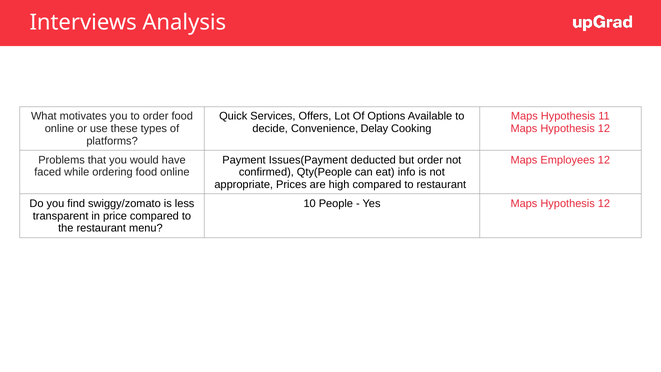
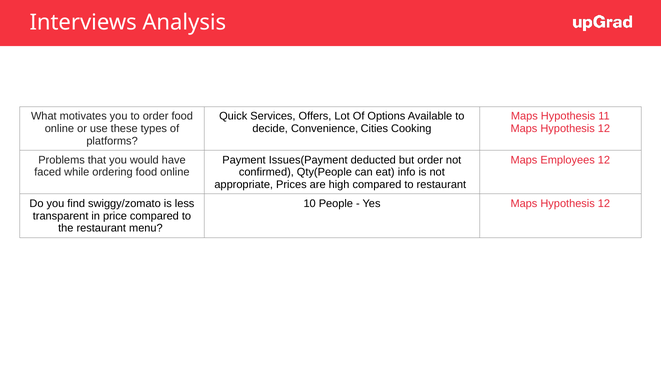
Delay: Delay -> Cities
